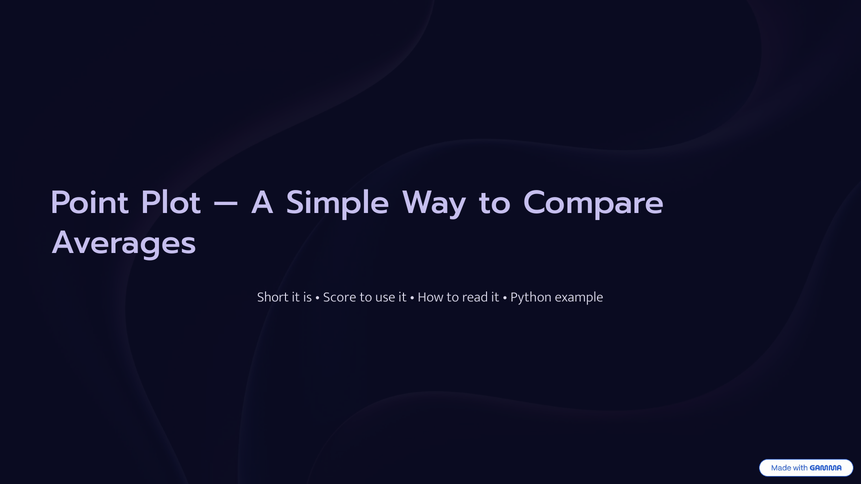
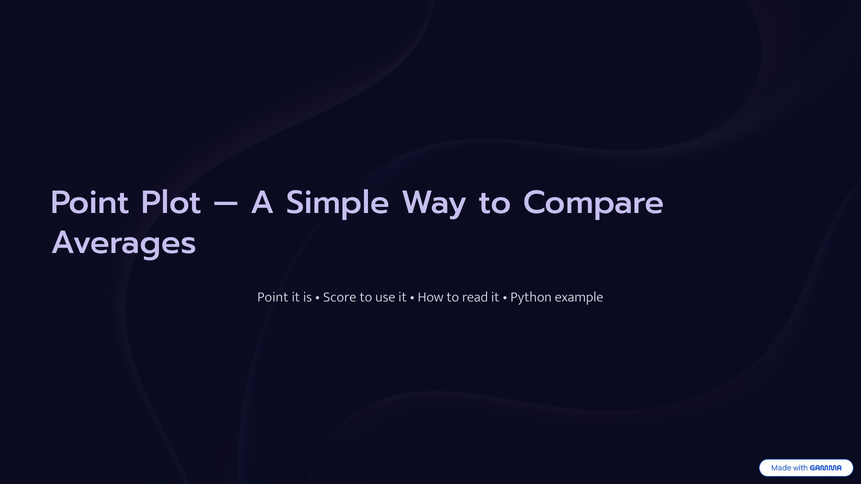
Short at (273, 297): Short -> Point
